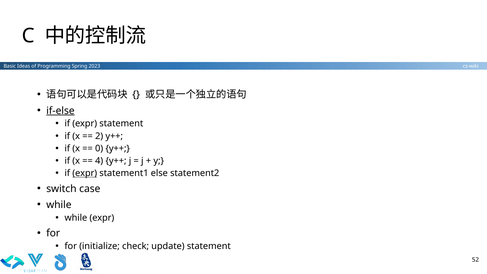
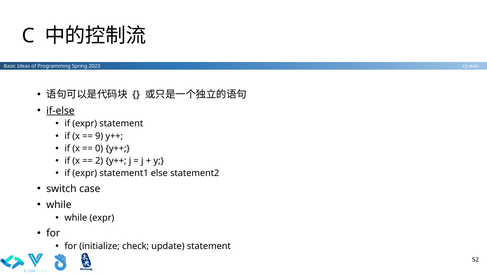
2: 2 -> 9
4: 4 -> 2
expr at (85, 173) underline: present -> none
